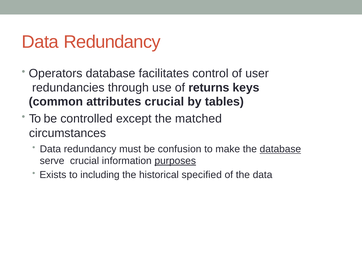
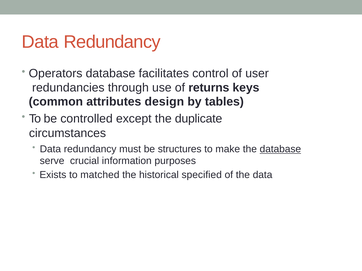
attributes crucial: crucial -> design
matched: matched -> duplicate
confusion: confusion -> structures
purposes underline: present -> none
including: including -> matched
